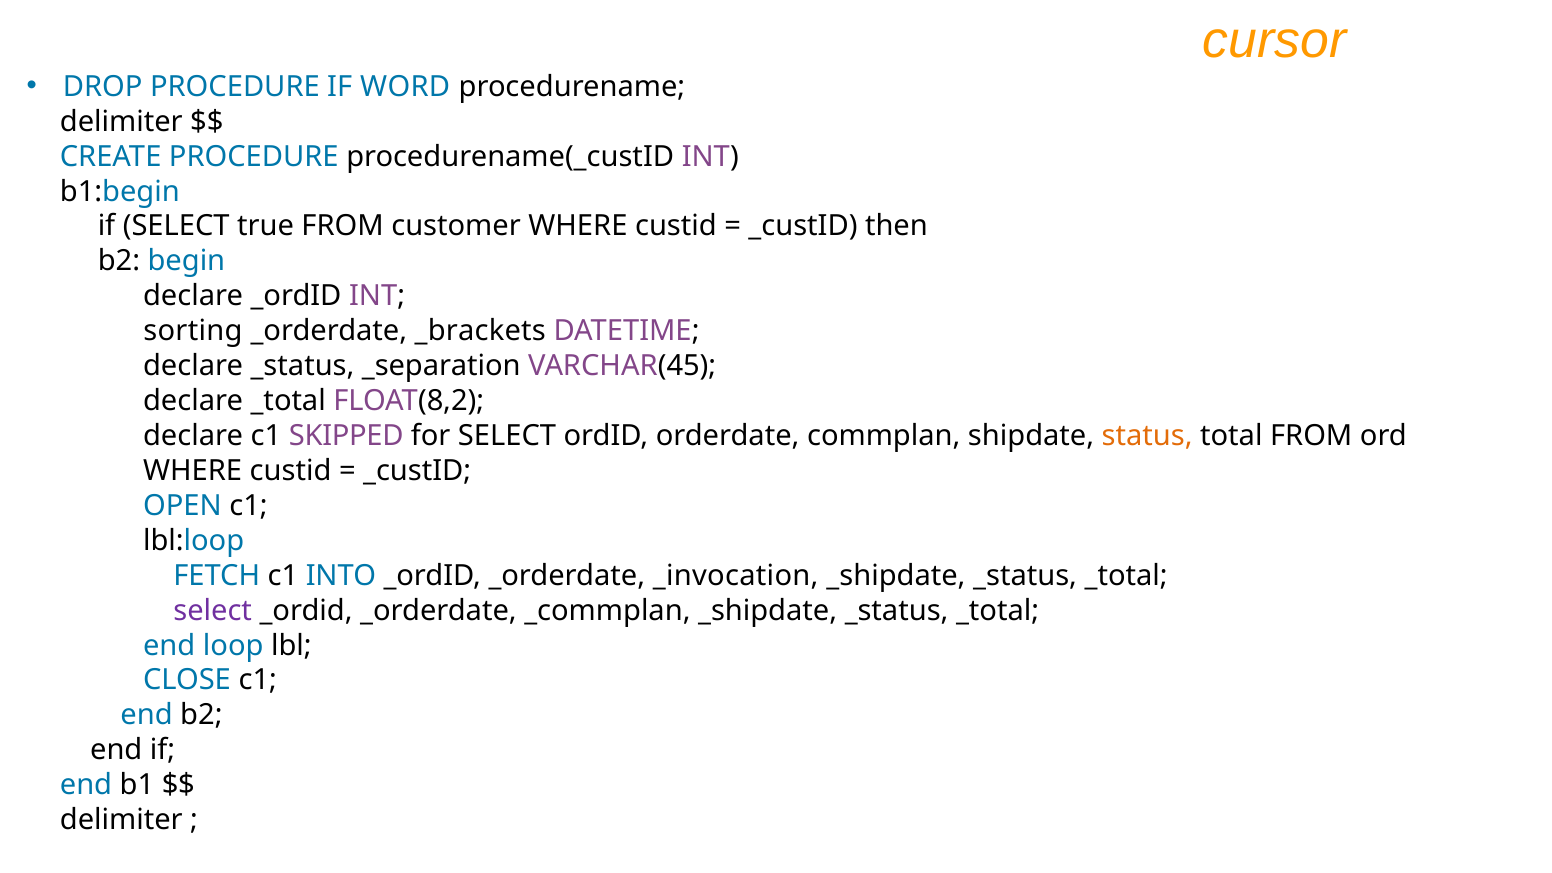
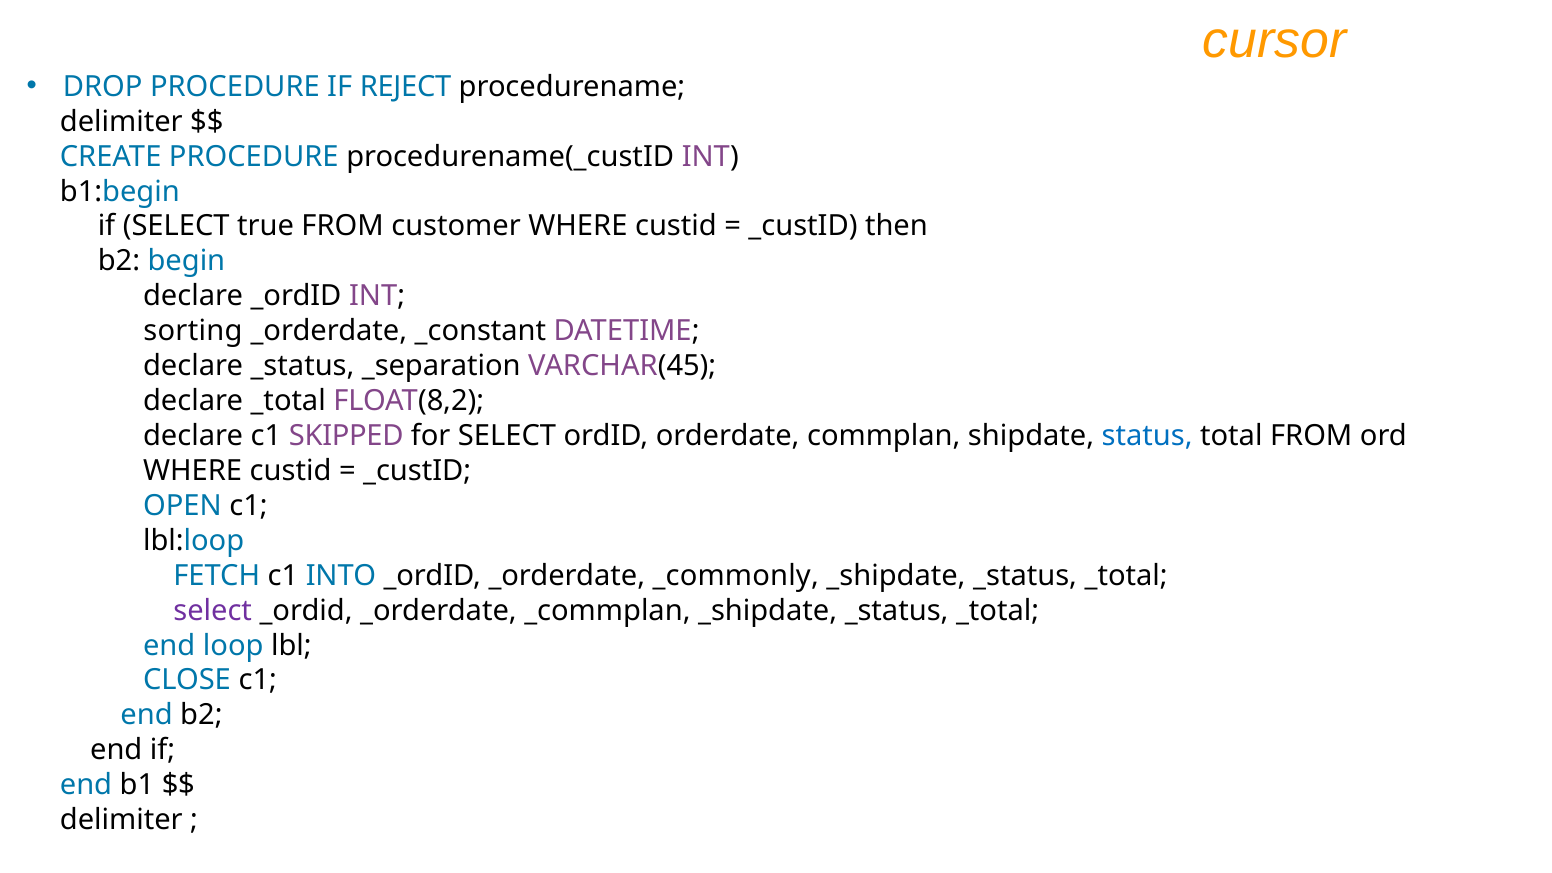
WORD: WORD -> REJECT
_brackets: _brackets -> _constant
status colour: orange -> blue
_invocation: _invocation -> _commonly
